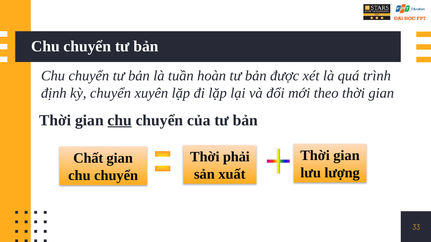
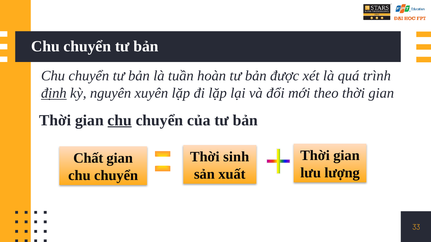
định underline: none -> present
kỳ chuyển: chuyển -> nguyên
phải: phải -> sinh
